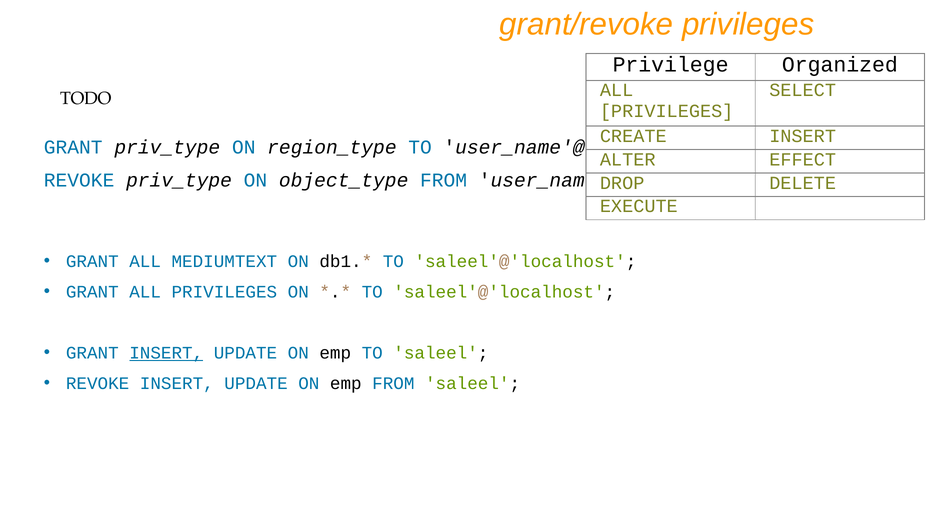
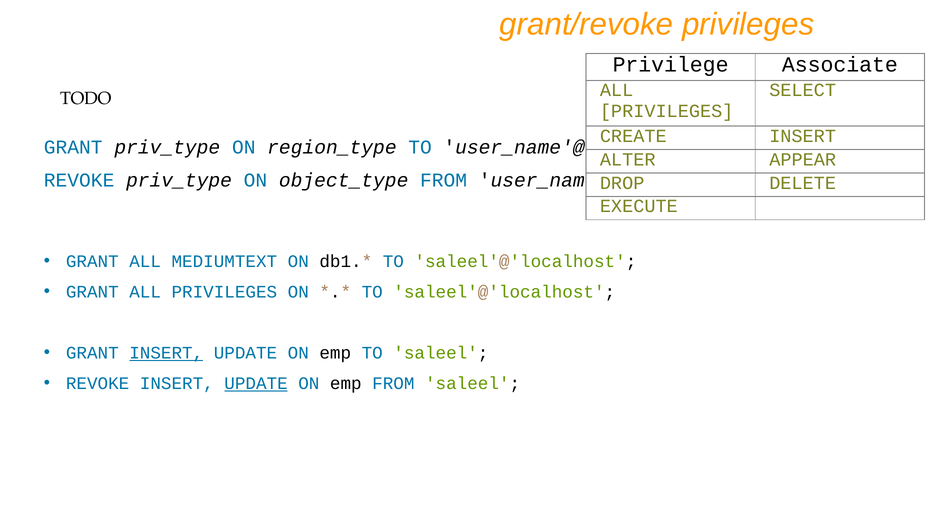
Organized: Organized -> Associate
EFFECT: EFFECT -> APPEAR
UPDATE at (256, 384) underline: none -> present
